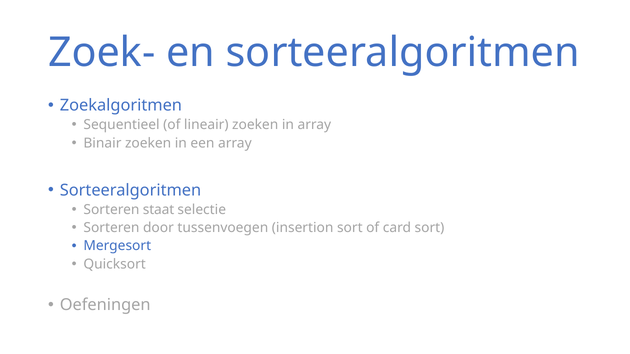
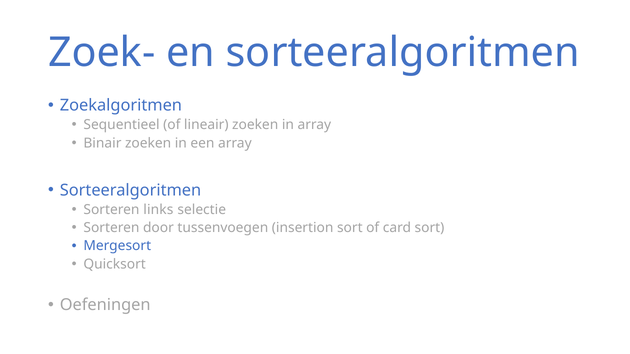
staat: staat -> links
